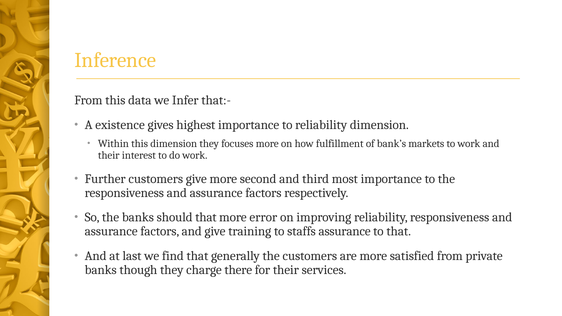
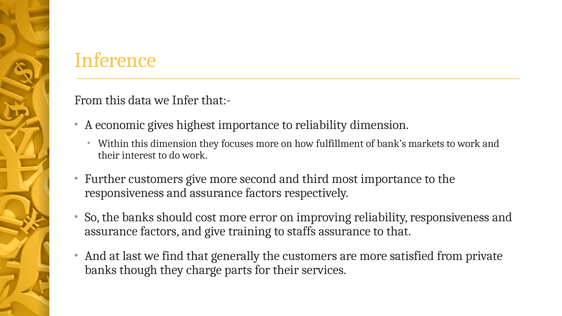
existence: existence -> economic
should that: that -> cost
there: there -> parts
